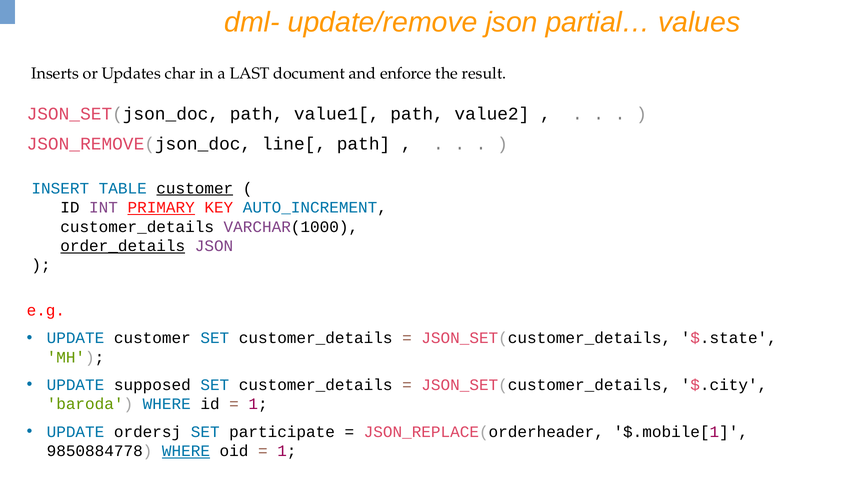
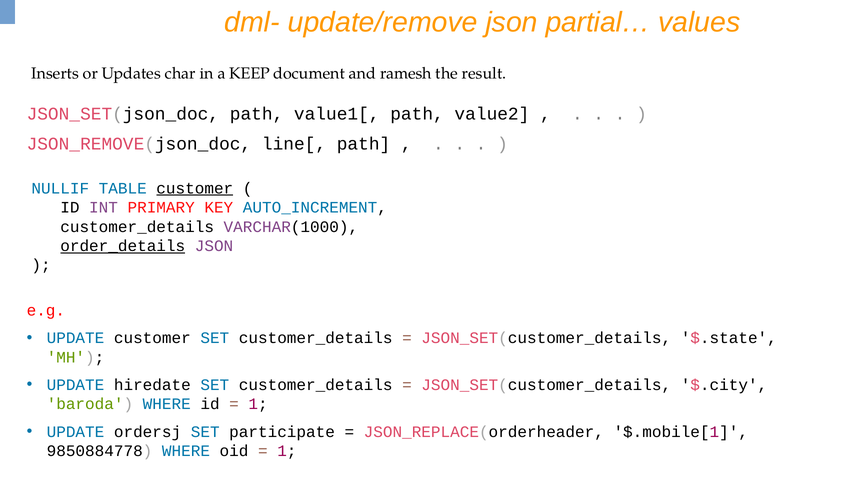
LAST: LAST -> KEEP
enforce: enforce -> ramesh
INSERT: INSERT -> NULLIF
PRIMARY underline: present -> none
supposed: supposed -> hiredate
WHERE at (186, 451) underline: present -> none
